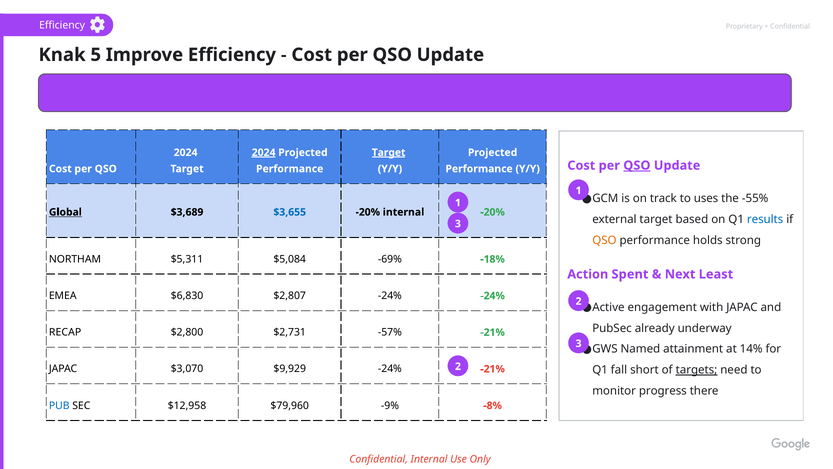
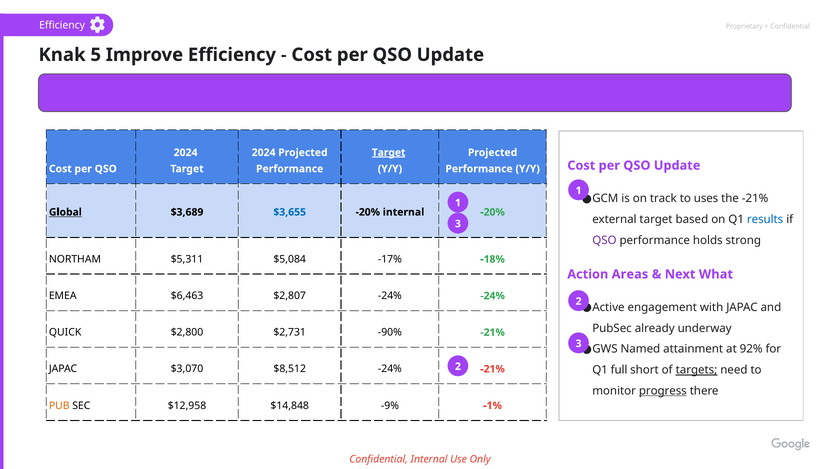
2024 at (264, 152) underline: present -> none
QSO at (637, 165) underline: present -> none
the -55%: -55% -> -21%
QSO at (604, 240) colour: orange -> purple
-69%: -69% -> -17%
Spent: Spent -> Areas
Least: Least -> What
$6,830: $6,830 -> $6,463
RECAP: RECAP -> QUICK
-57%: -57% -> -90%
14%: 14% -> 92%
$9,929: $9,929 -> $8,512
fall: fall -> full
progress underline: none -> present
PUB colour: blue -> orange
$79,960: $79,960 -> $14,848
-8%: -8% -> -1%
